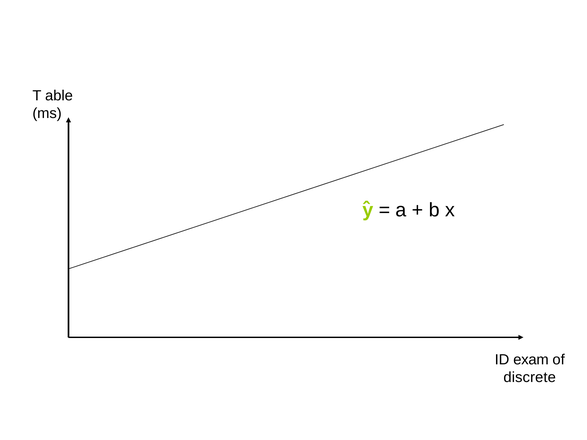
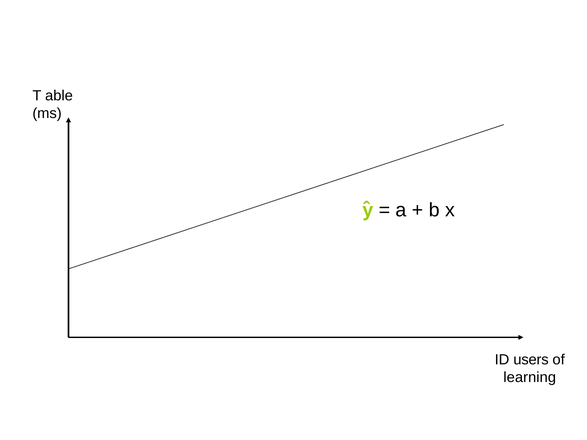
exam: exam -> users
discrete: discrete -> learning
